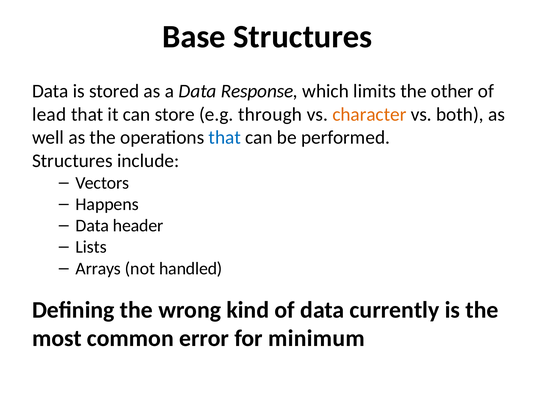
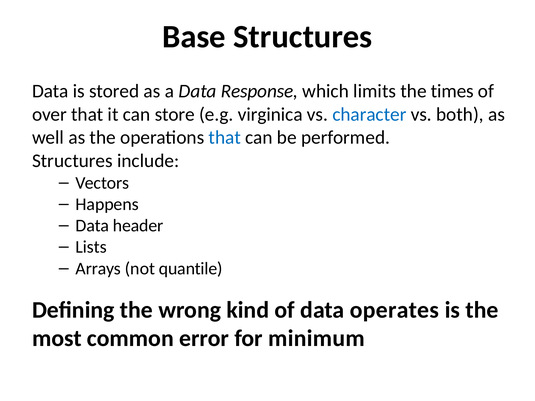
other: other -> times
lead: lead -> over
through: through -> virginica
character colour: orange -> blue
handled: handled -> quantile
currently: currently -> operates
